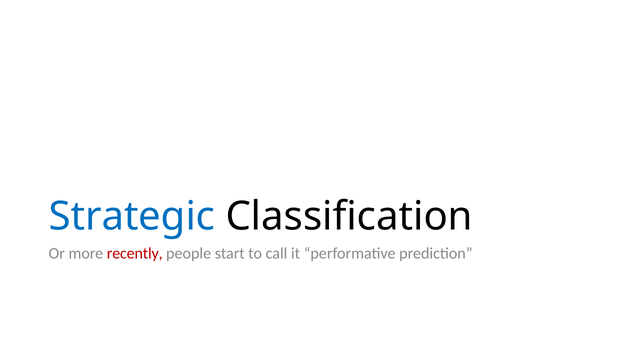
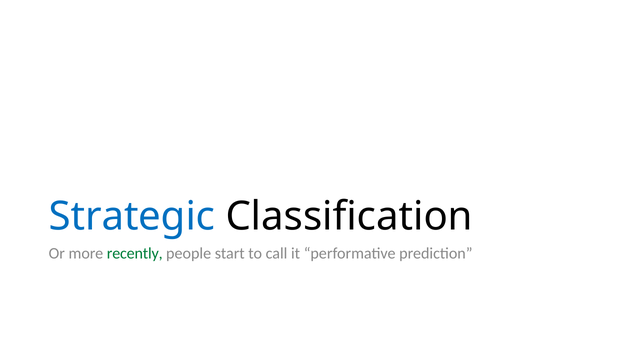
recently colour: red -> green
